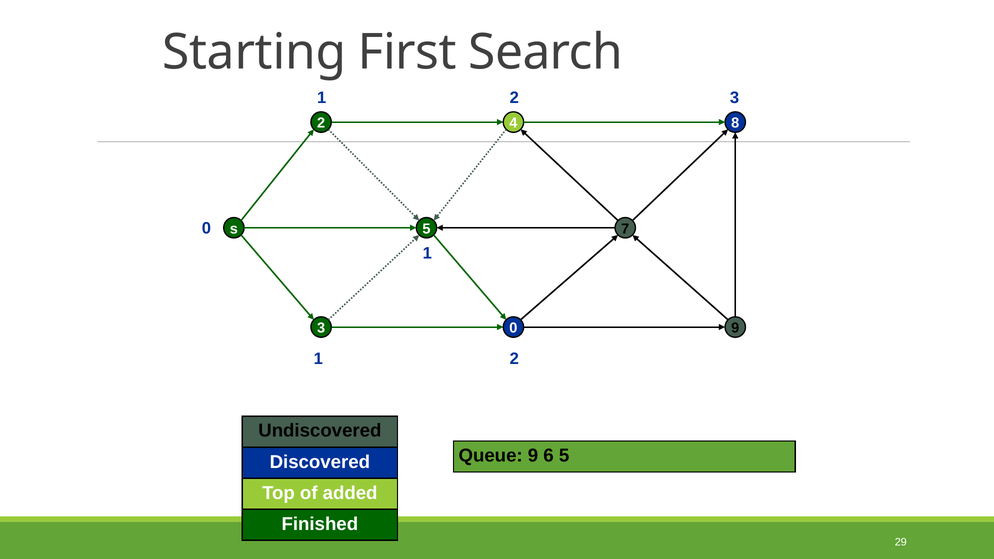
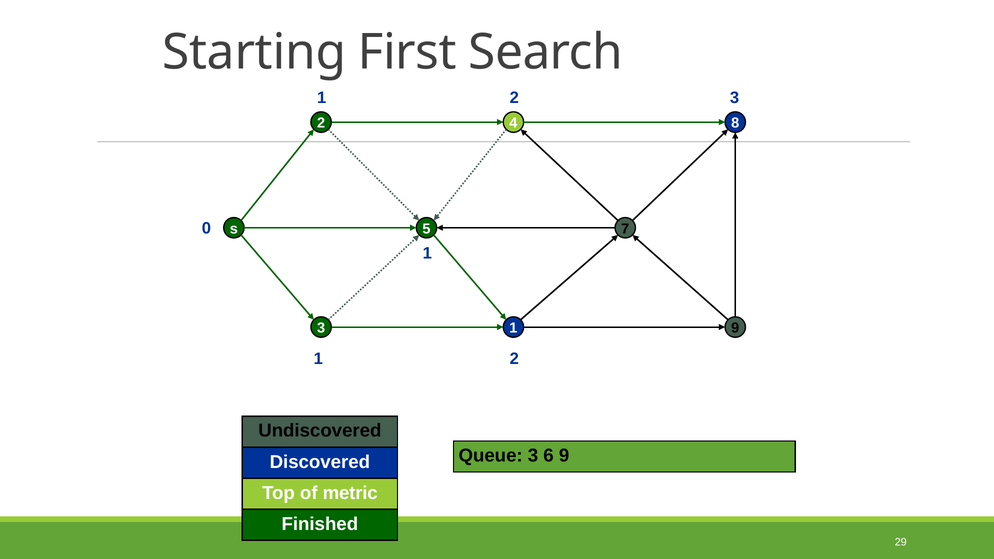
3 0: 0 -> 1
Queue 9: 9 -> 3
6 5: 5 -> 9
added: added -> metric
